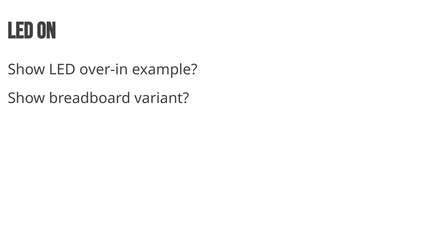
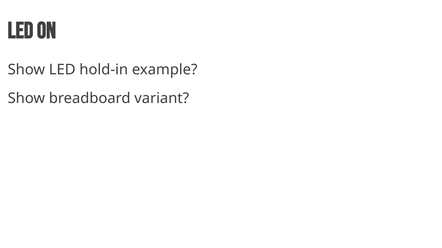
over-in: over-in -> hold-in
